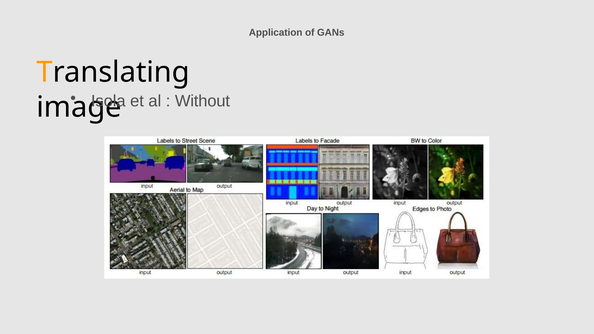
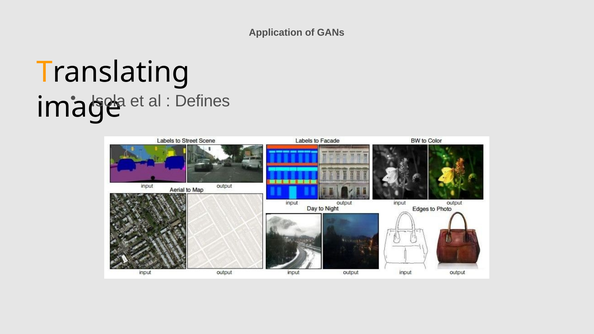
Without: Without -> Defines
